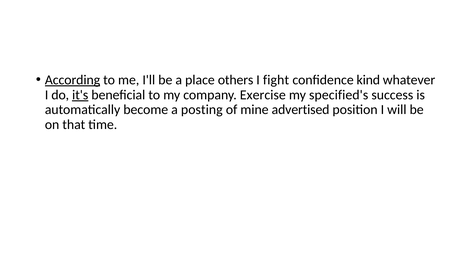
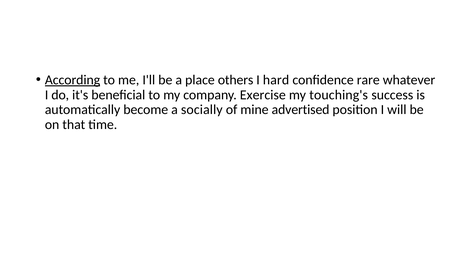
fight: fight -> hard
kind: kind -> rare
it's underline: present -> none
specified's: specified's -> touching's
posting: posting -> socially
